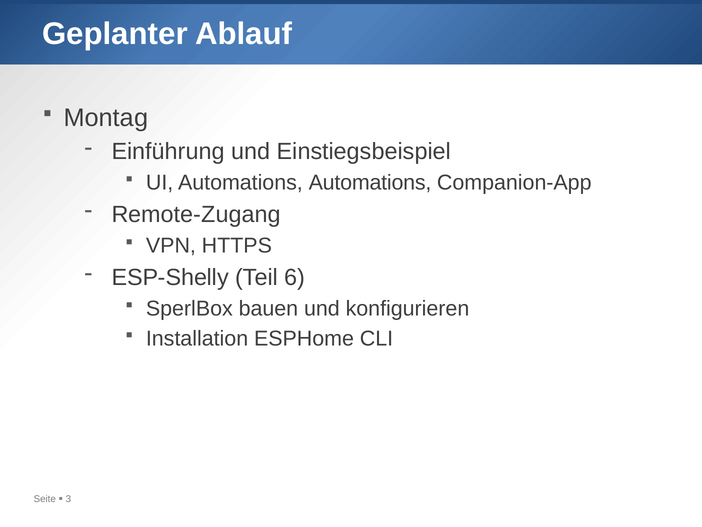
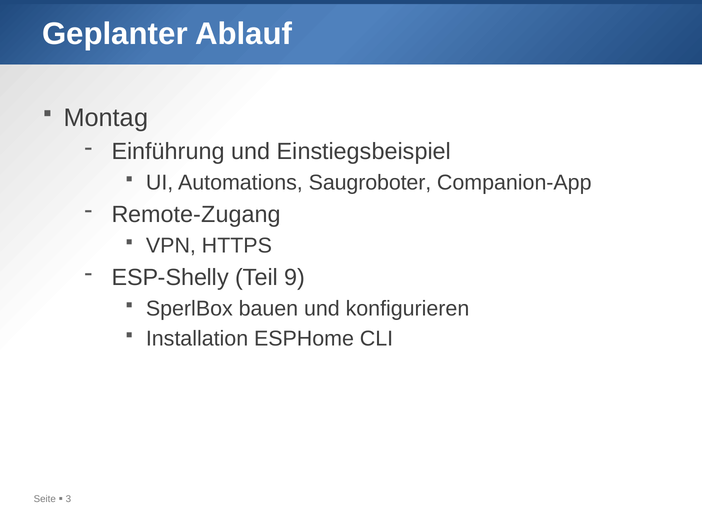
Automations Automations: Automations -> Saugroboter
6: 6 -> 9
